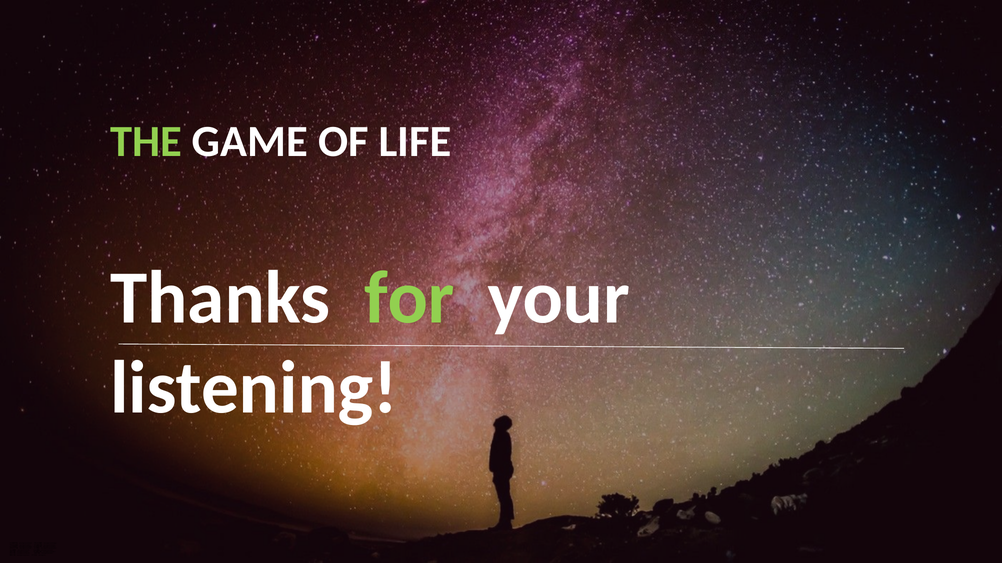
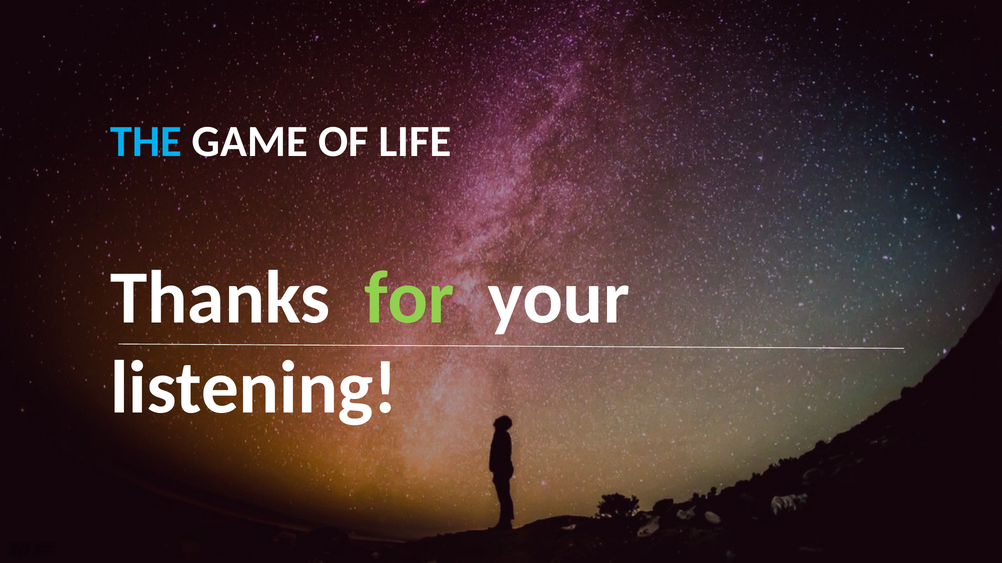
THE colour: light green -> light blue
